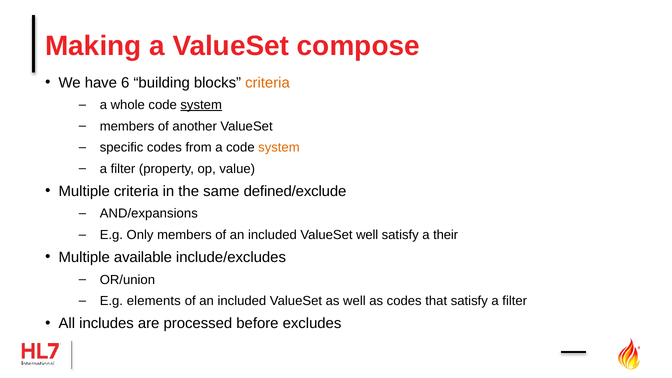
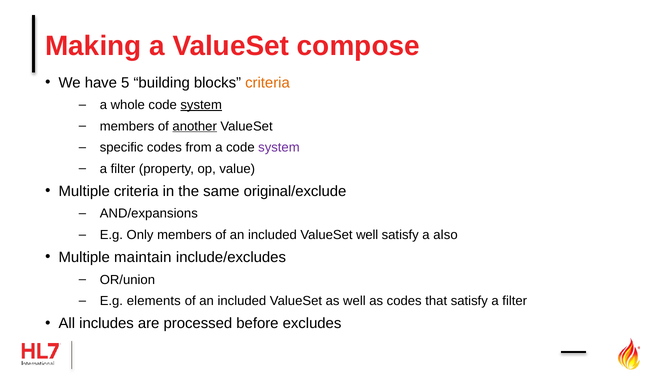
6: 6 -> 5
another underline: none -> present
system at (279, 147) colour: orange -> purple
defined/exclude: defined/exclude -> original/exclude
their: their -> also
available: available -> maintain
